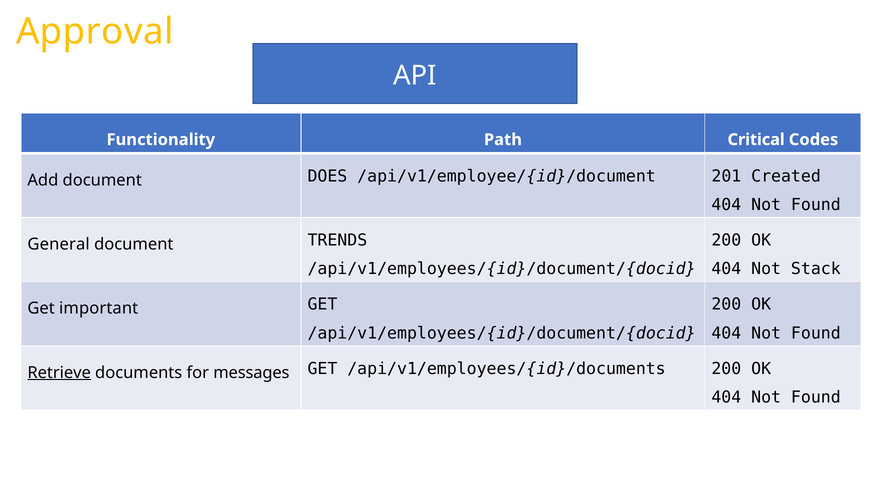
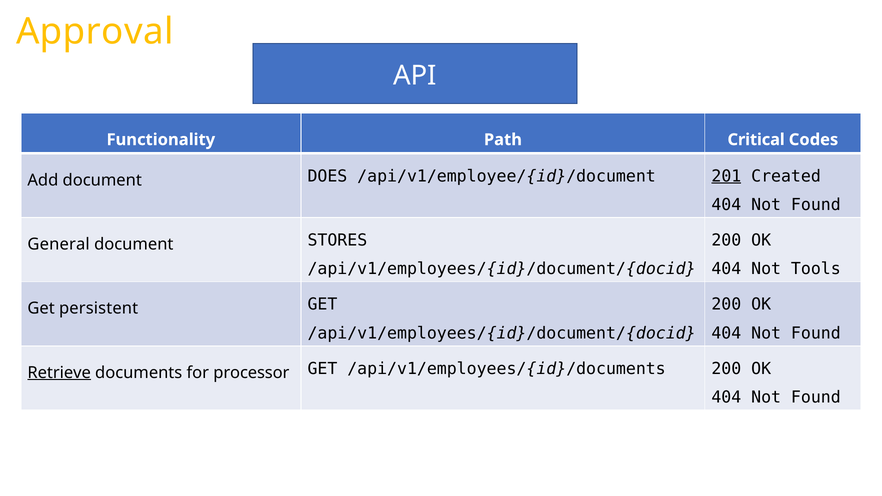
201 underline: none -> present
TRENDS: TRENDS -> STORES
Stack: Stack -> Tools
important: important -> persistent
messages: messages -> processor
